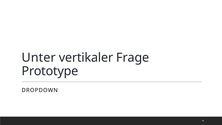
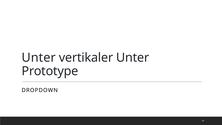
vertikaler Frage: Frage -> Unter
